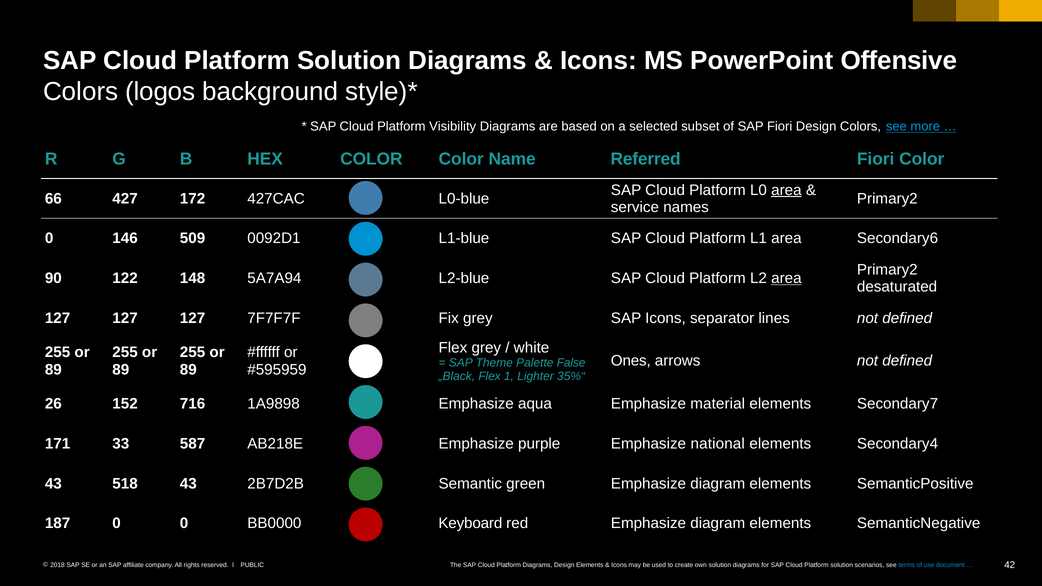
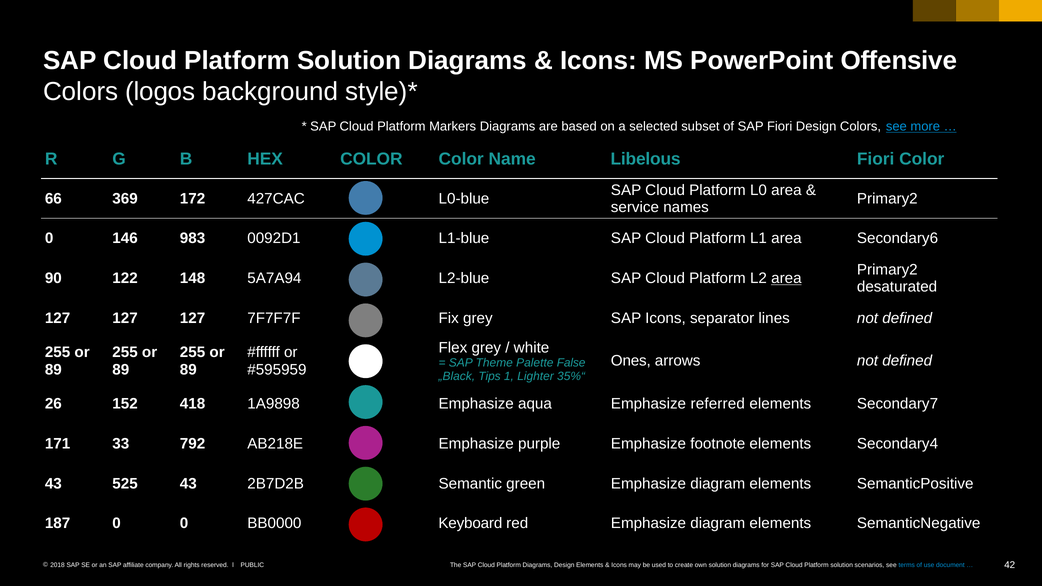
Visibility: Visibility -> Markers
Referred: Referred -> Libelous
area at (786, 190) underline: present -> none
427: 427 -> 369
509: 509 -> 983
„Black Flex: Flex -> Tips
716: 716 -> 418
material: material -> referred
587: 587 -> 792
national: national -> footnote
518: 518 -> 525
